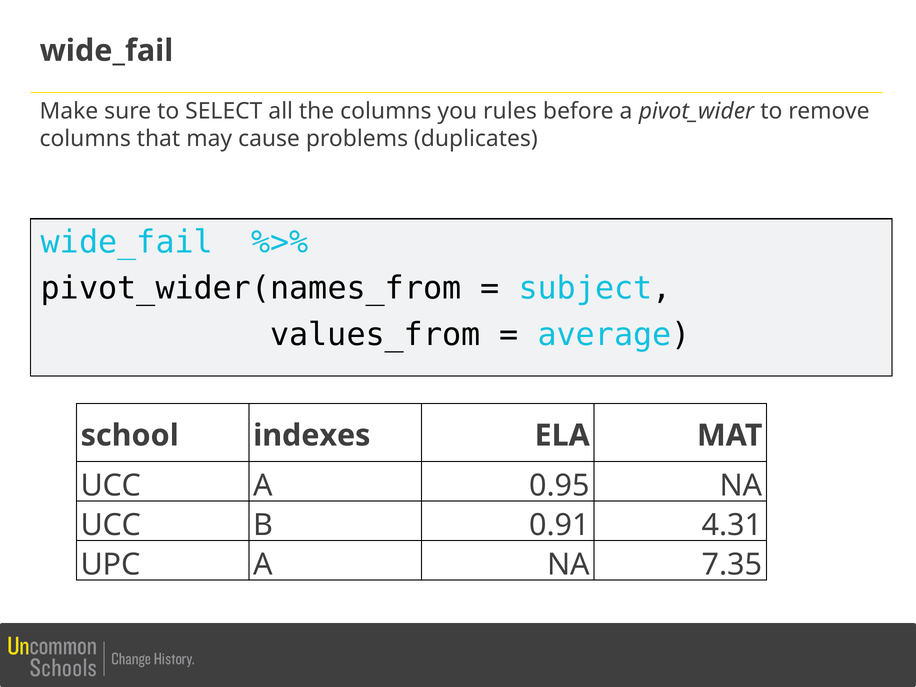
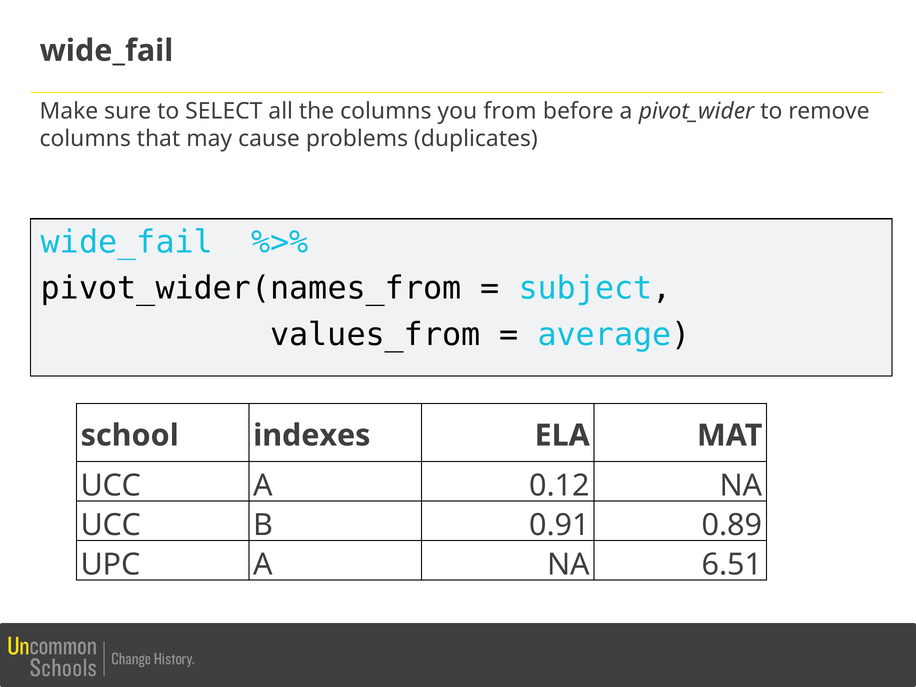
rules: rules -> from
0.95: 0.95 -> 0.12
4.31: 4.31 -> 0.89
7.35: 7.35 -> 6.51
